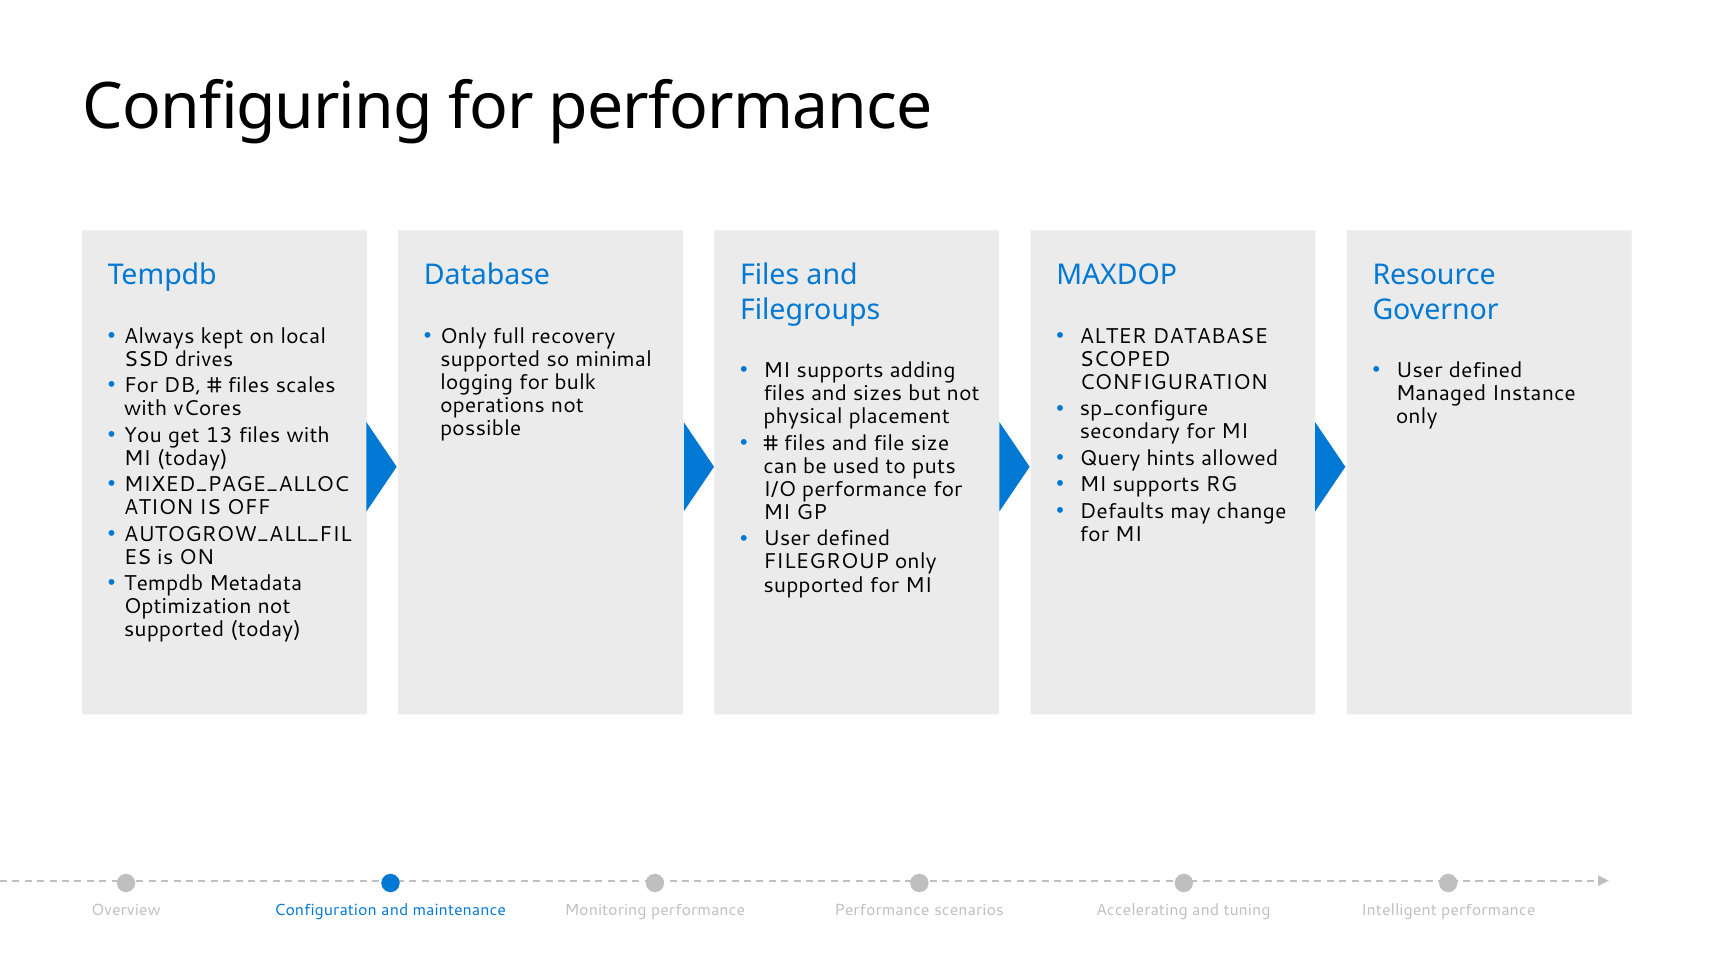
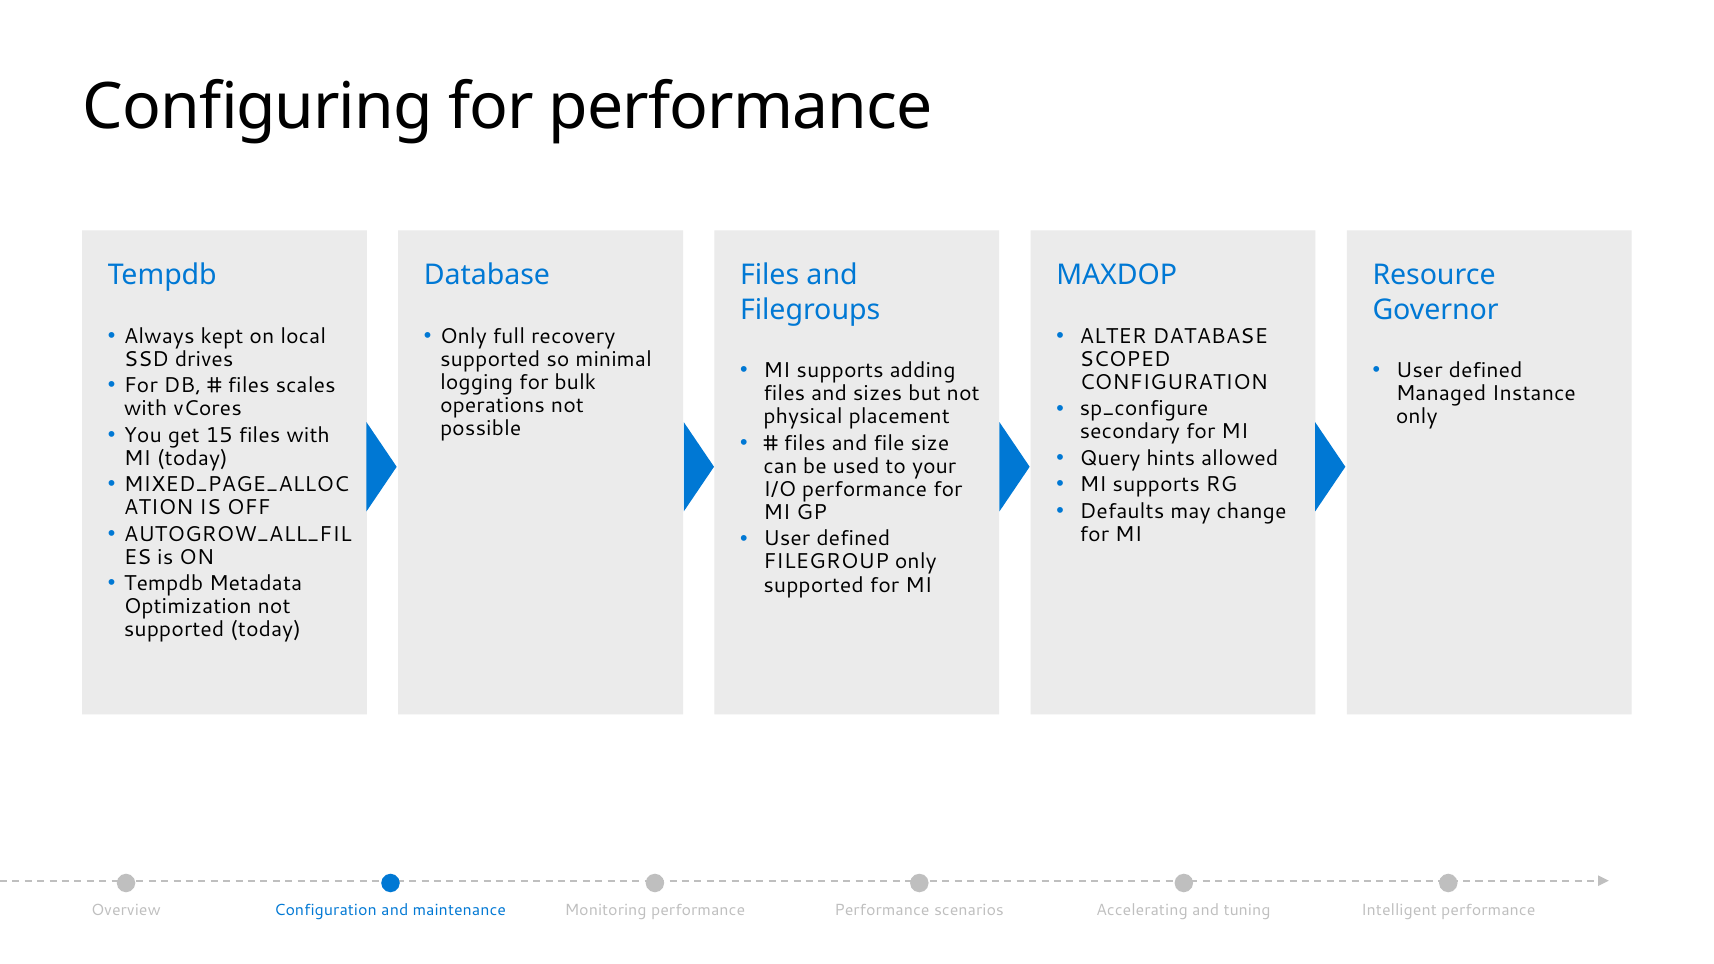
13: 13 -> 15
puts: puts -> your
